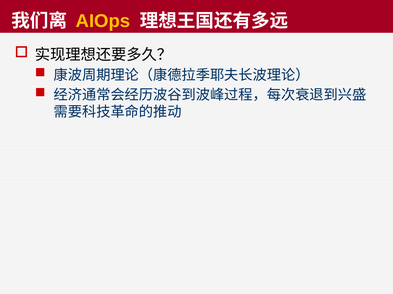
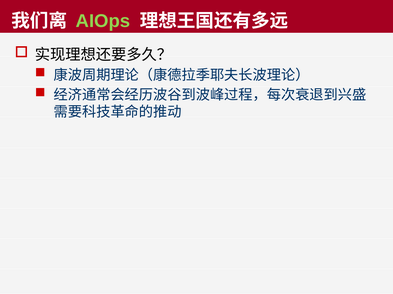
AIOps colour: yellow -> light green
